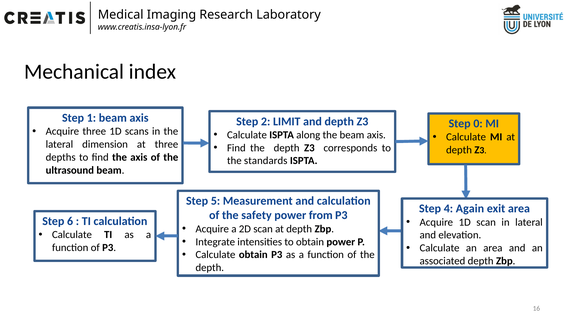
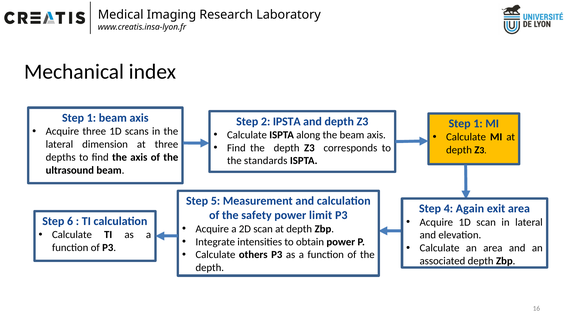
LIMIT: LIMIT -> IPSTA
0 at (478, 123): 0 -> 1
from: from -> limit
Calculate obtain: obtain -> others
